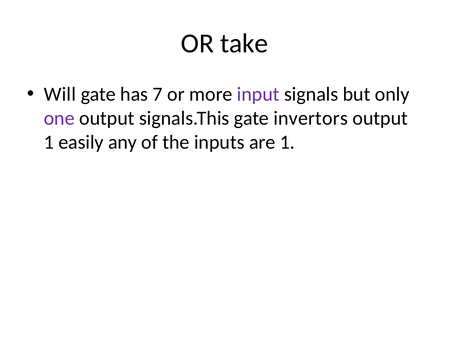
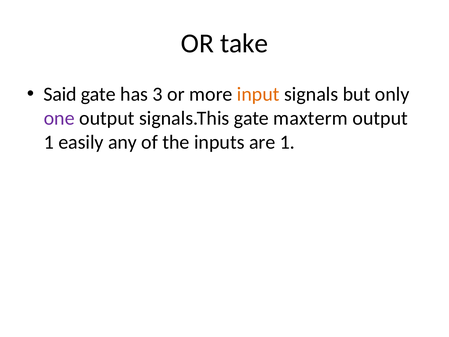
Will: Will -> Said
7: 7 -> 3
input colour: purple -> orange
invertors: invertors -> maxterm
